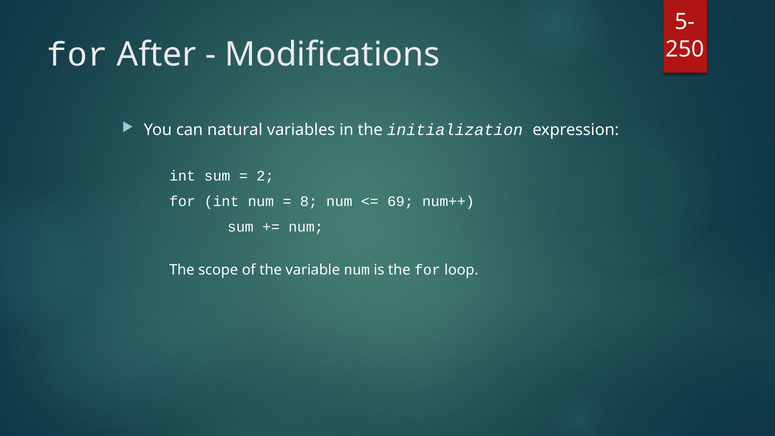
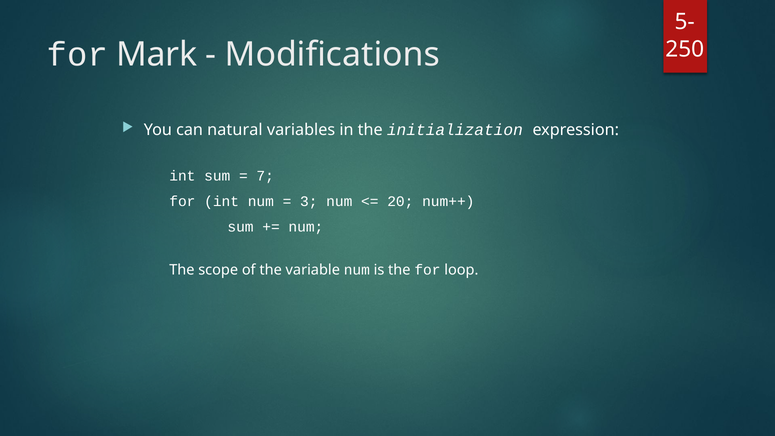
After: After -> Mark
2: 2 -> 7
8: 8 -> 3
69: 69 -> 20
